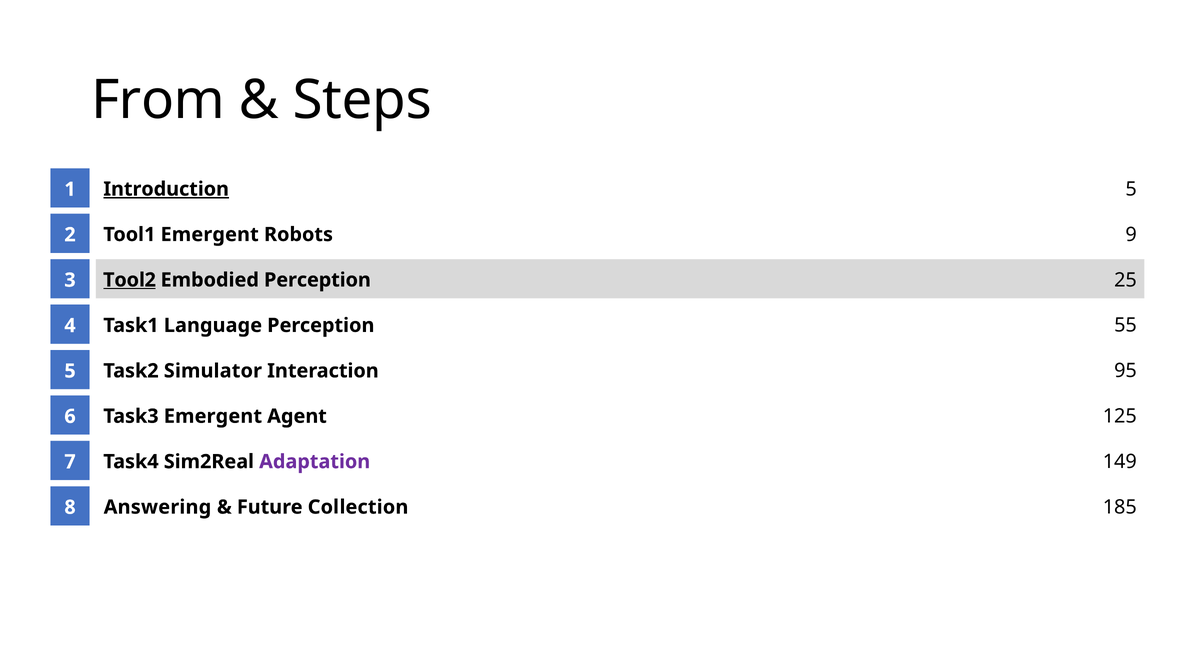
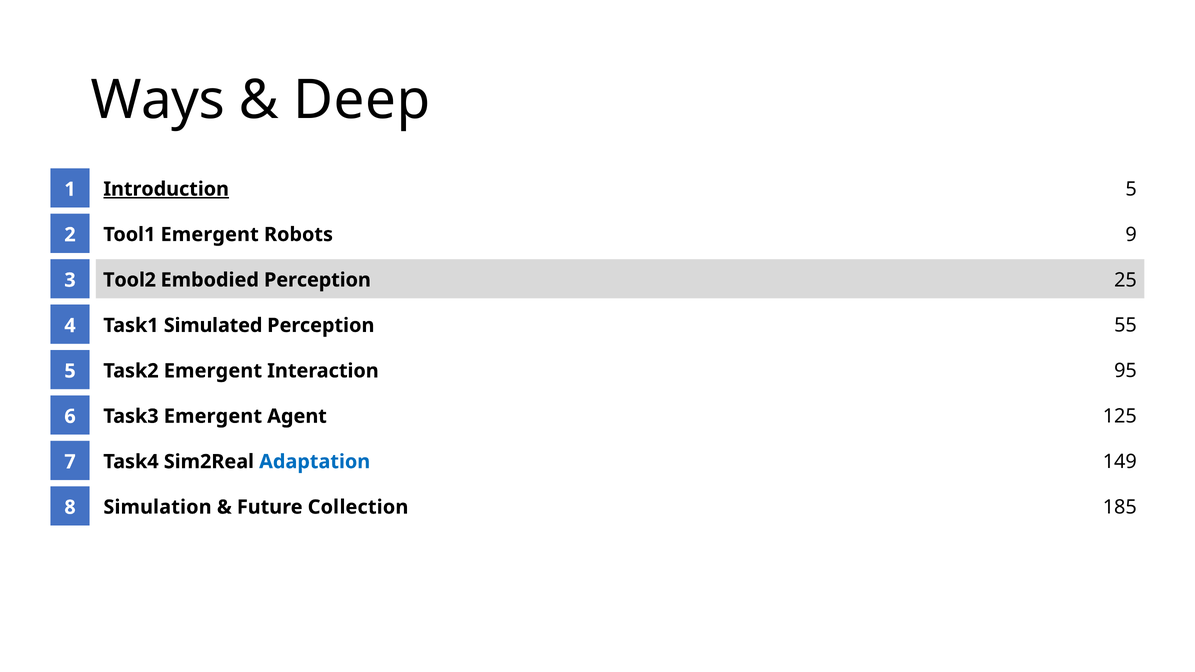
From: From -> Ways
Steps: Steps -> Deep
Tool2 underline: present -> none
Language: Language -> Simulated
Task2 Simulator: Simulator -> Emergent
Adaptation colour: purple -> blue
Answering: Answering -> Simulation
